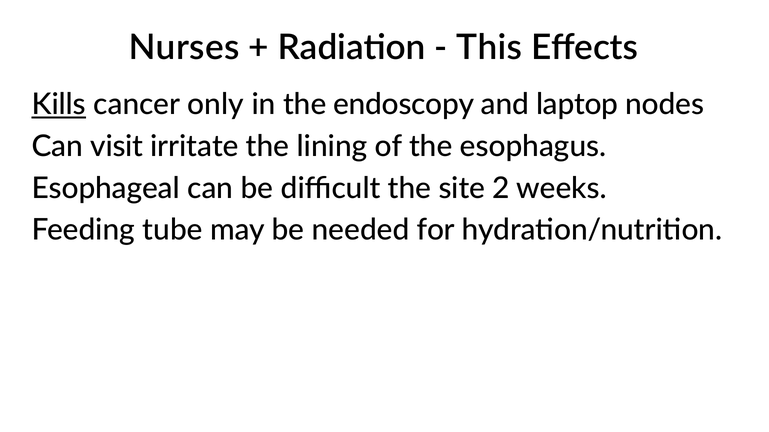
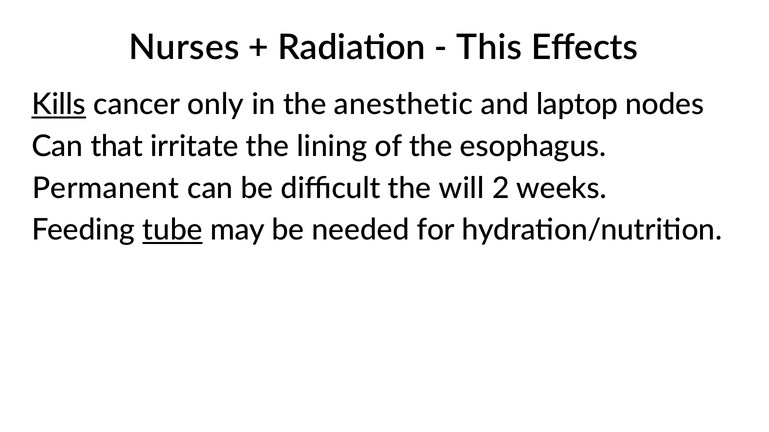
endoscopy: endoscopy -> anesthetic
visit: visit -> that
Esophageal: Esophageal -> Permanent
site: site -> will
tube underline: none -> present
